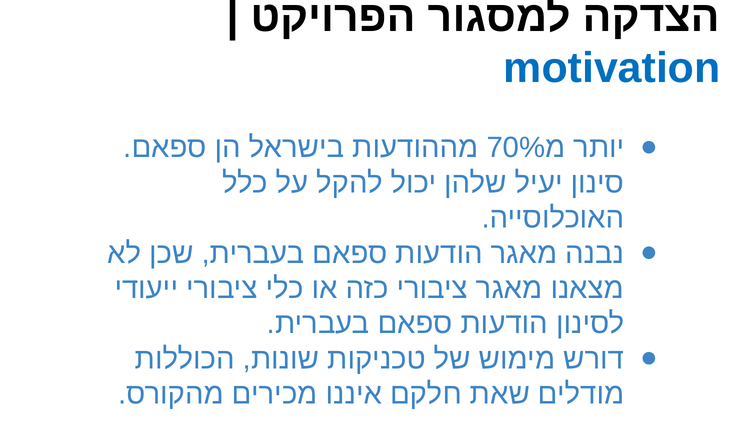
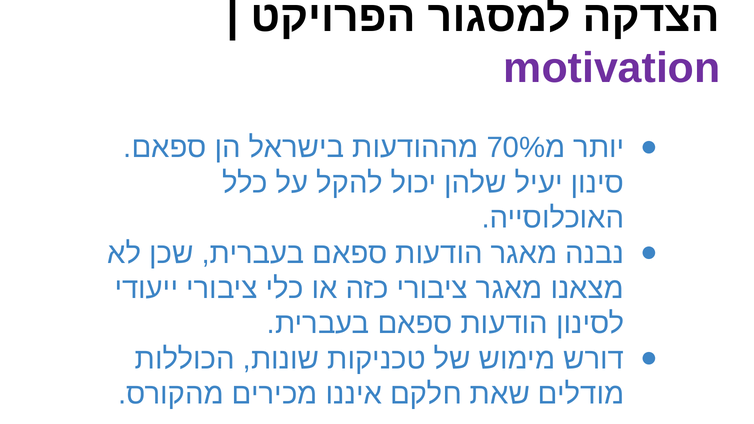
motivation colour: blue -> purple
